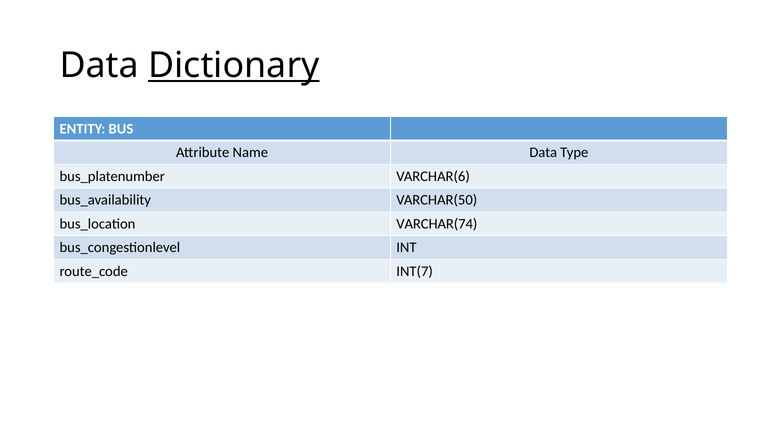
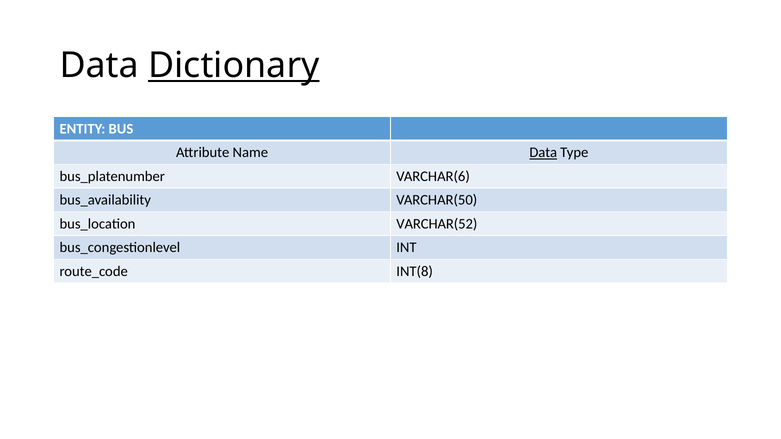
Data at (543, 153) underline: none -> present
VARCHAR(74: VARCHAR(74 -> VARCHAR(52
INT(7: INT(7 -> INT(8
